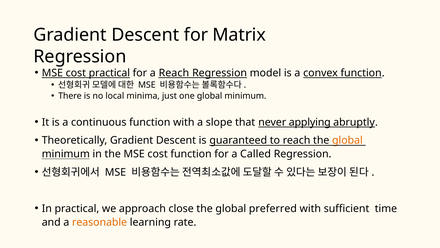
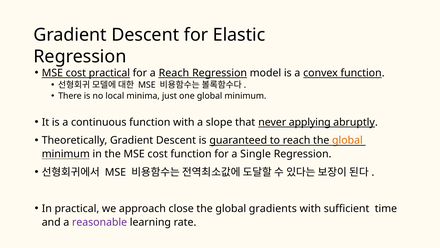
Matrix: Matrix -> Elastic
Called: Called -> Single
preferred: preferred -> gradients
reasonable colour: orange -> purple
